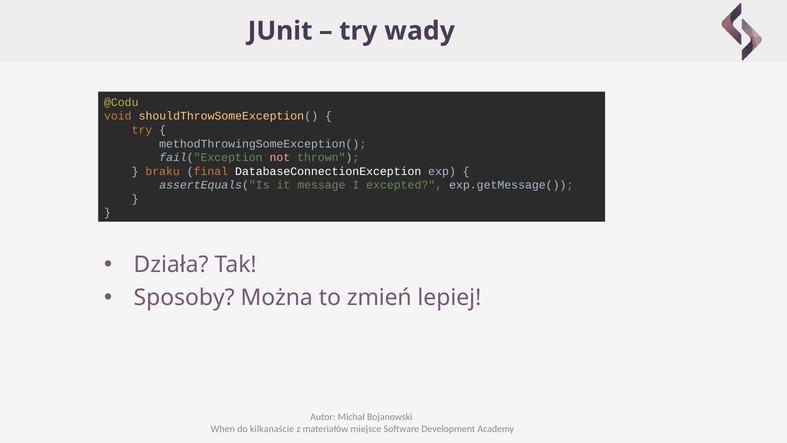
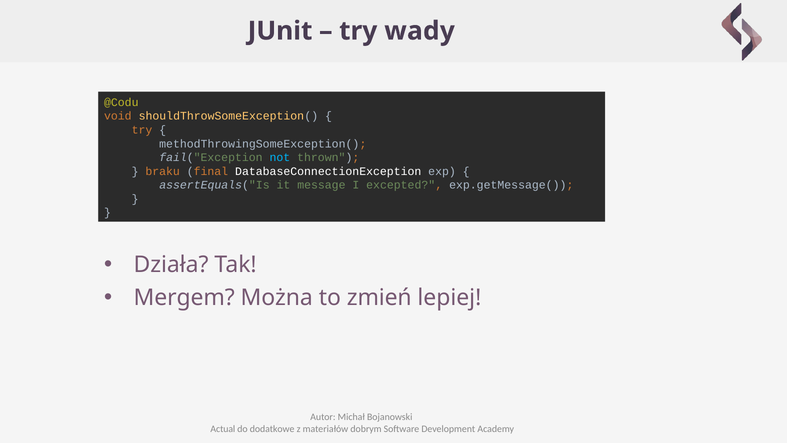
not colour: pink -> light blue
Sposoby: Sposoby -> Mergem
When: When -> Actual
kilkanaście: kilkanaście -> dodatkowe
miejsce: miejsce -> dobrym
